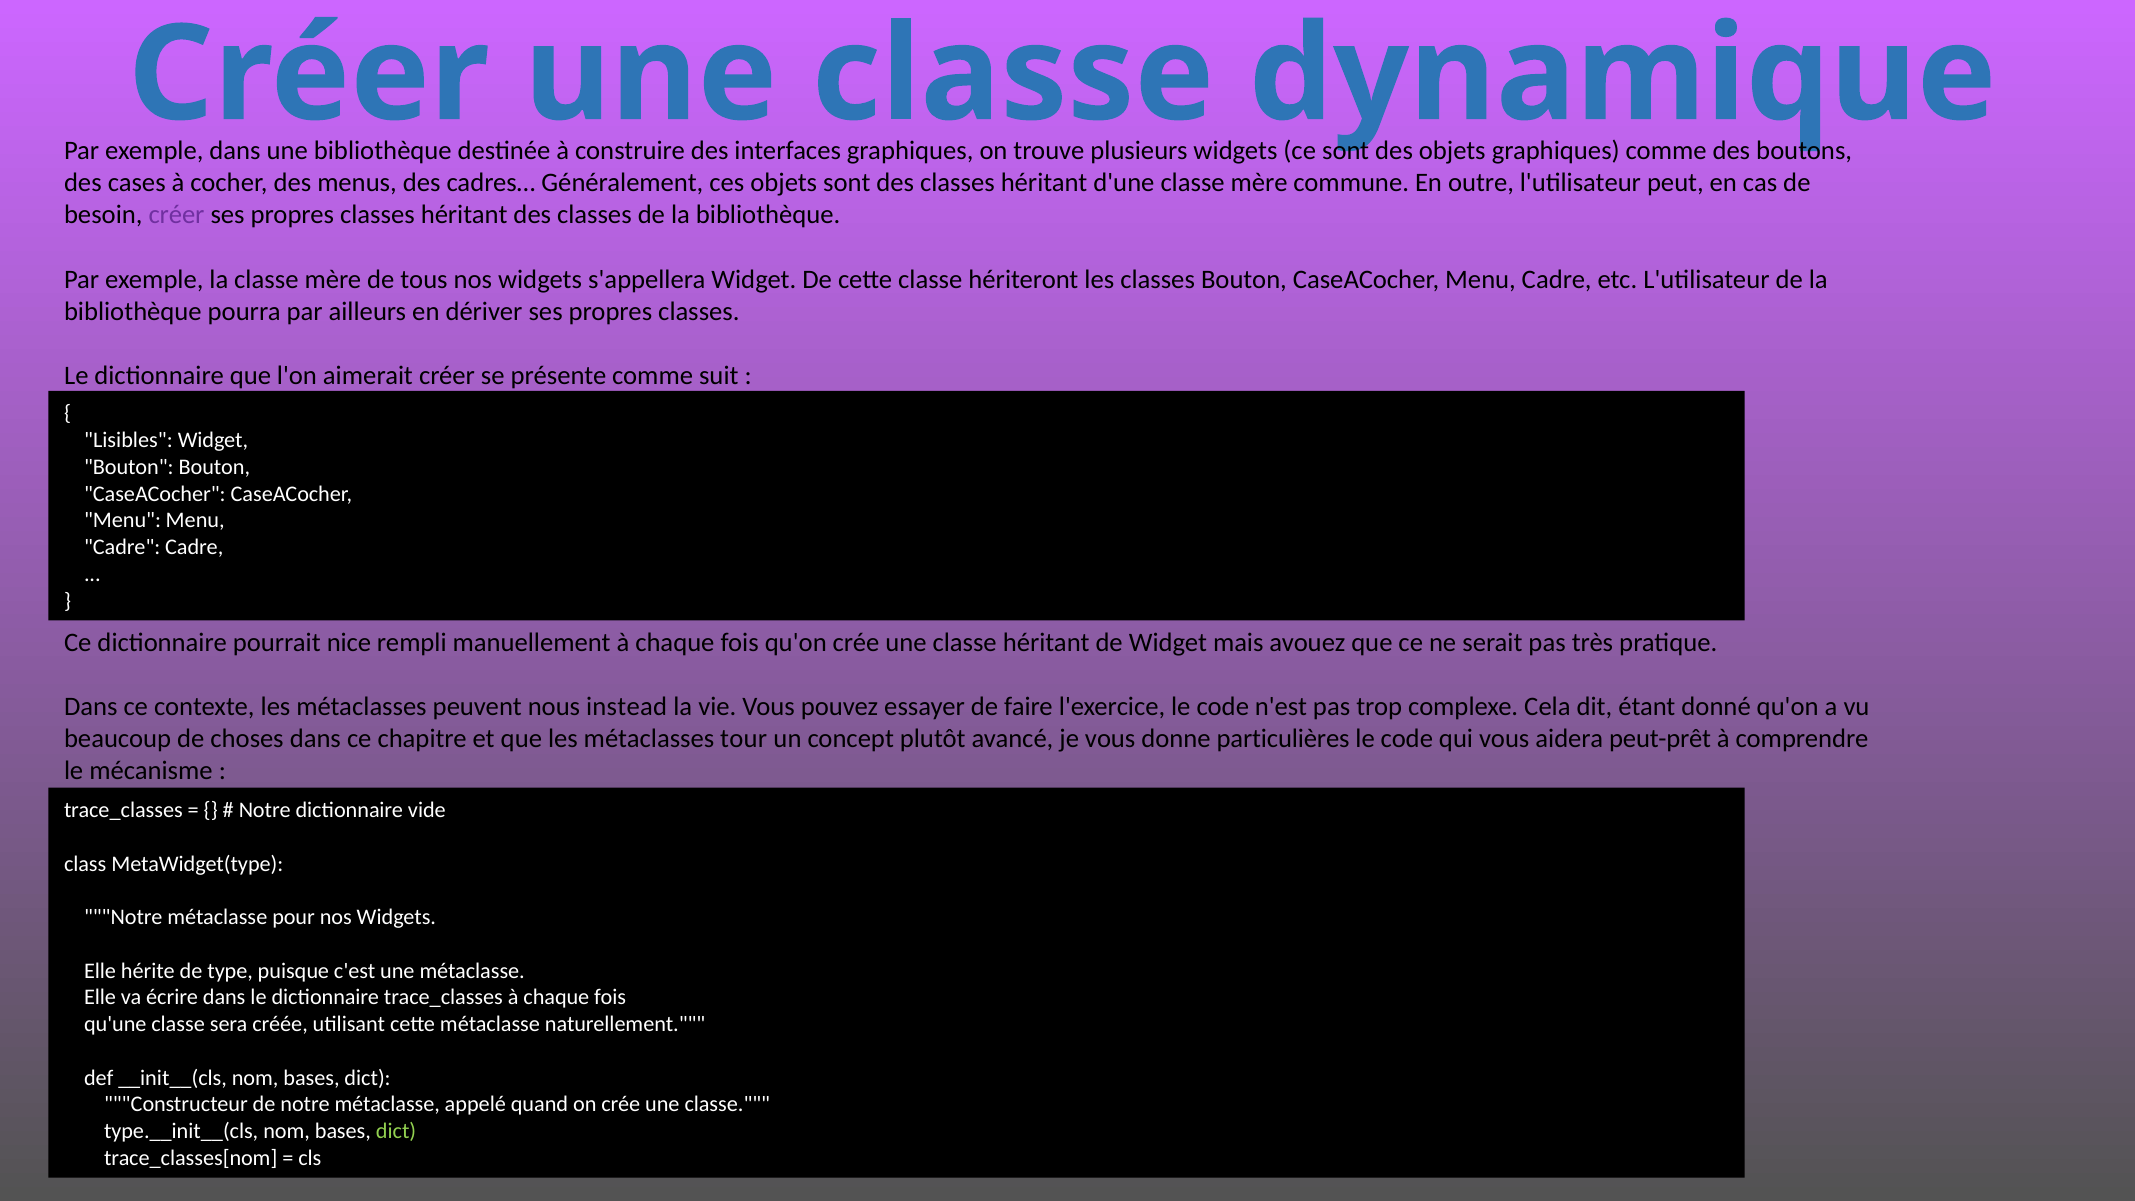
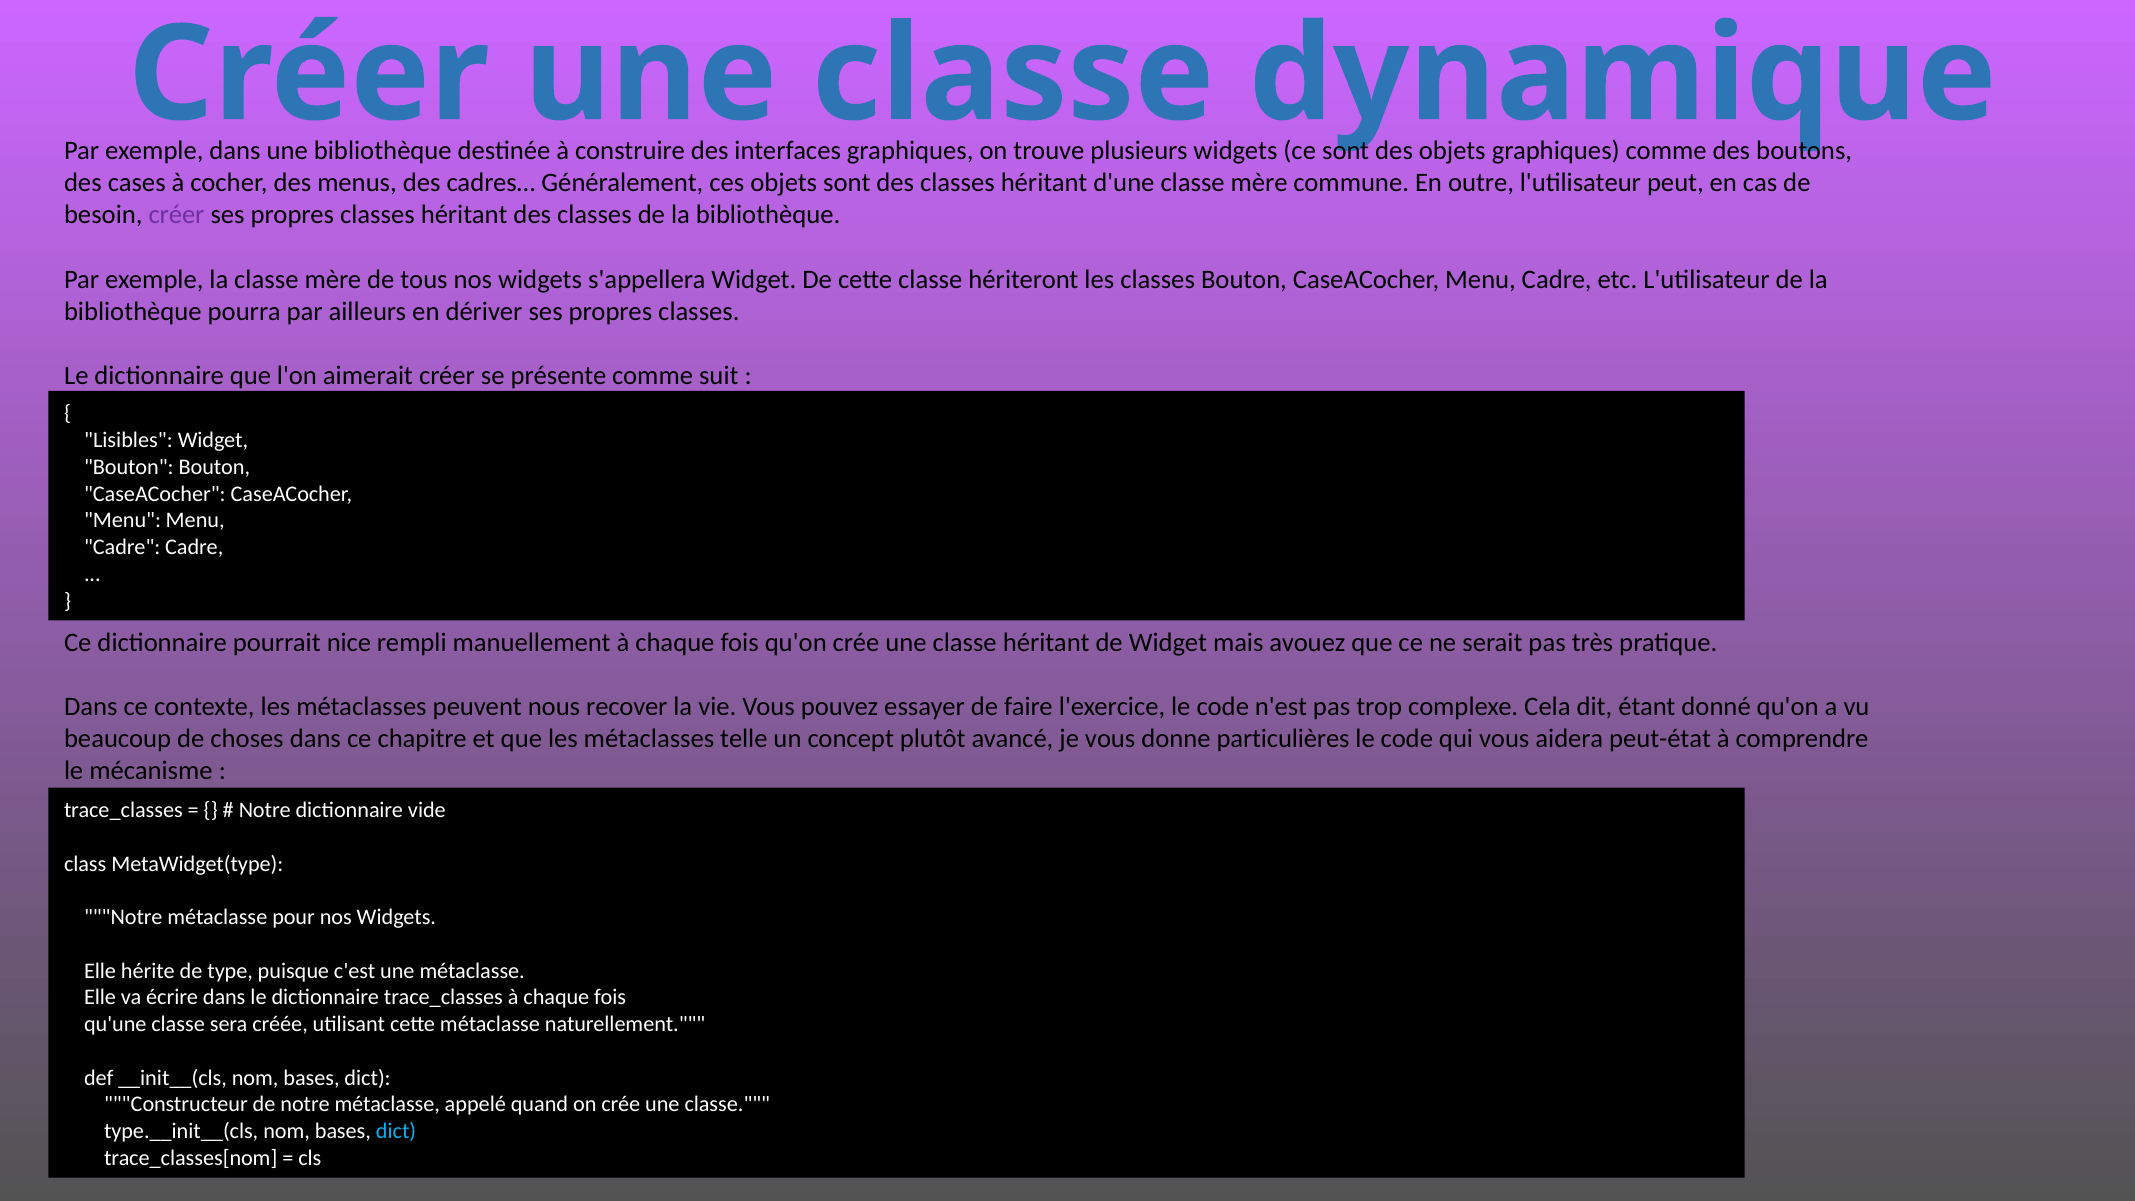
instead: instead -> recover
tour: tour -> telle
peut-prêt: peut-prêt -> peut-état
dict at (396, 1131) colour: light green -> light blue
